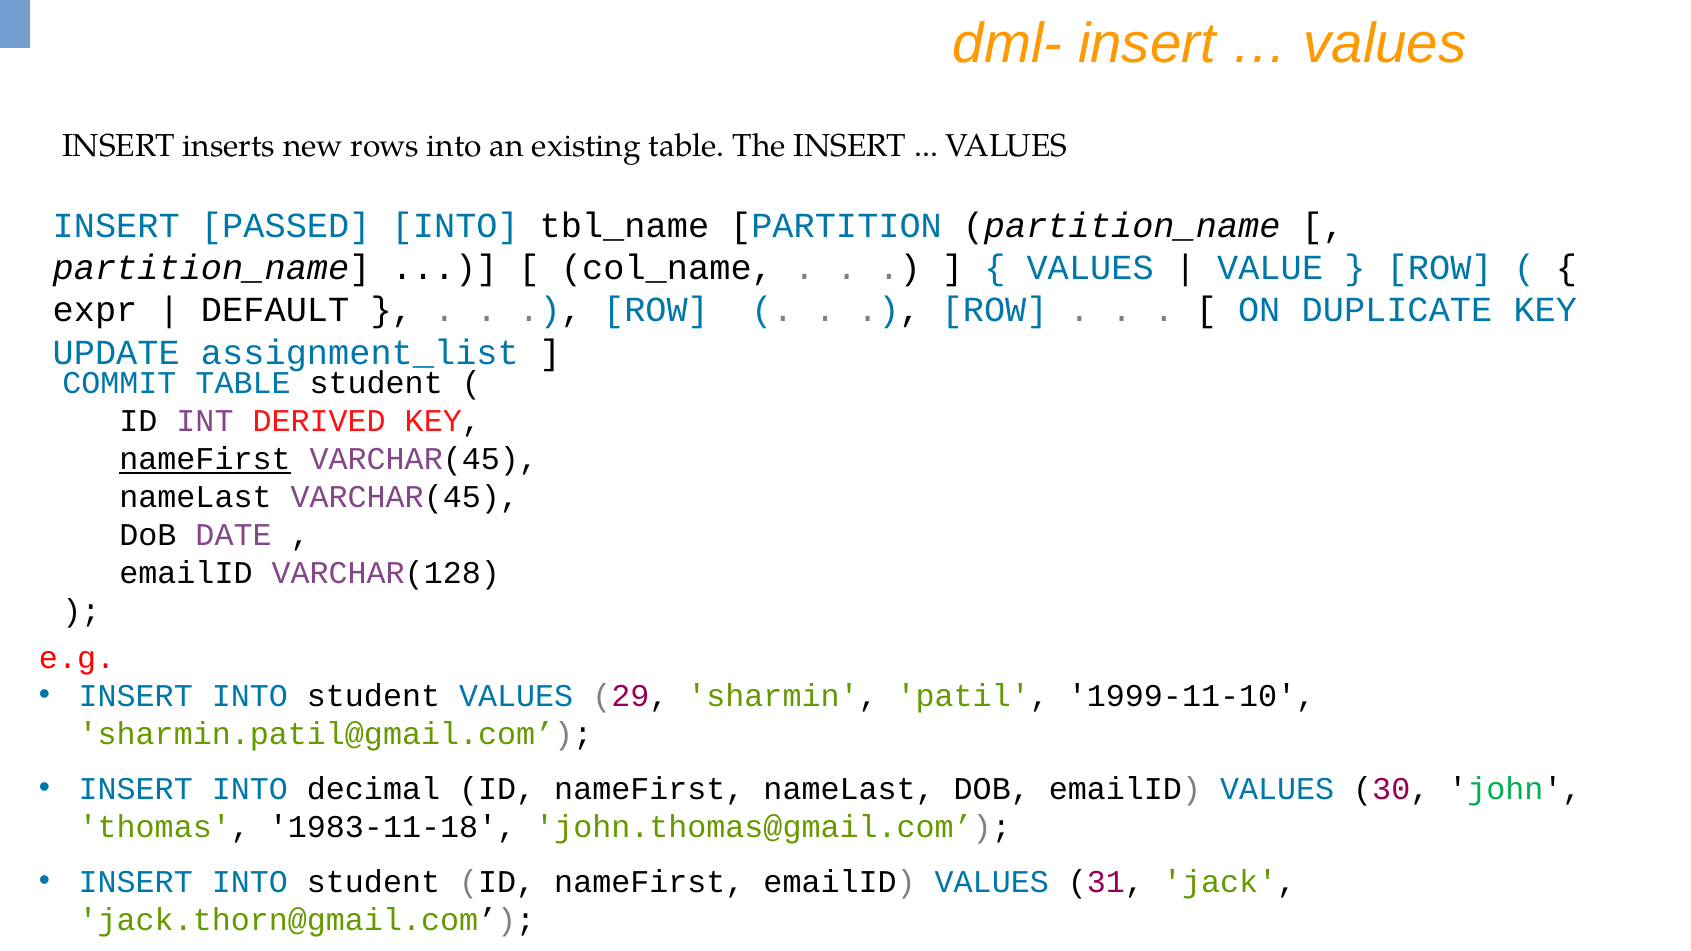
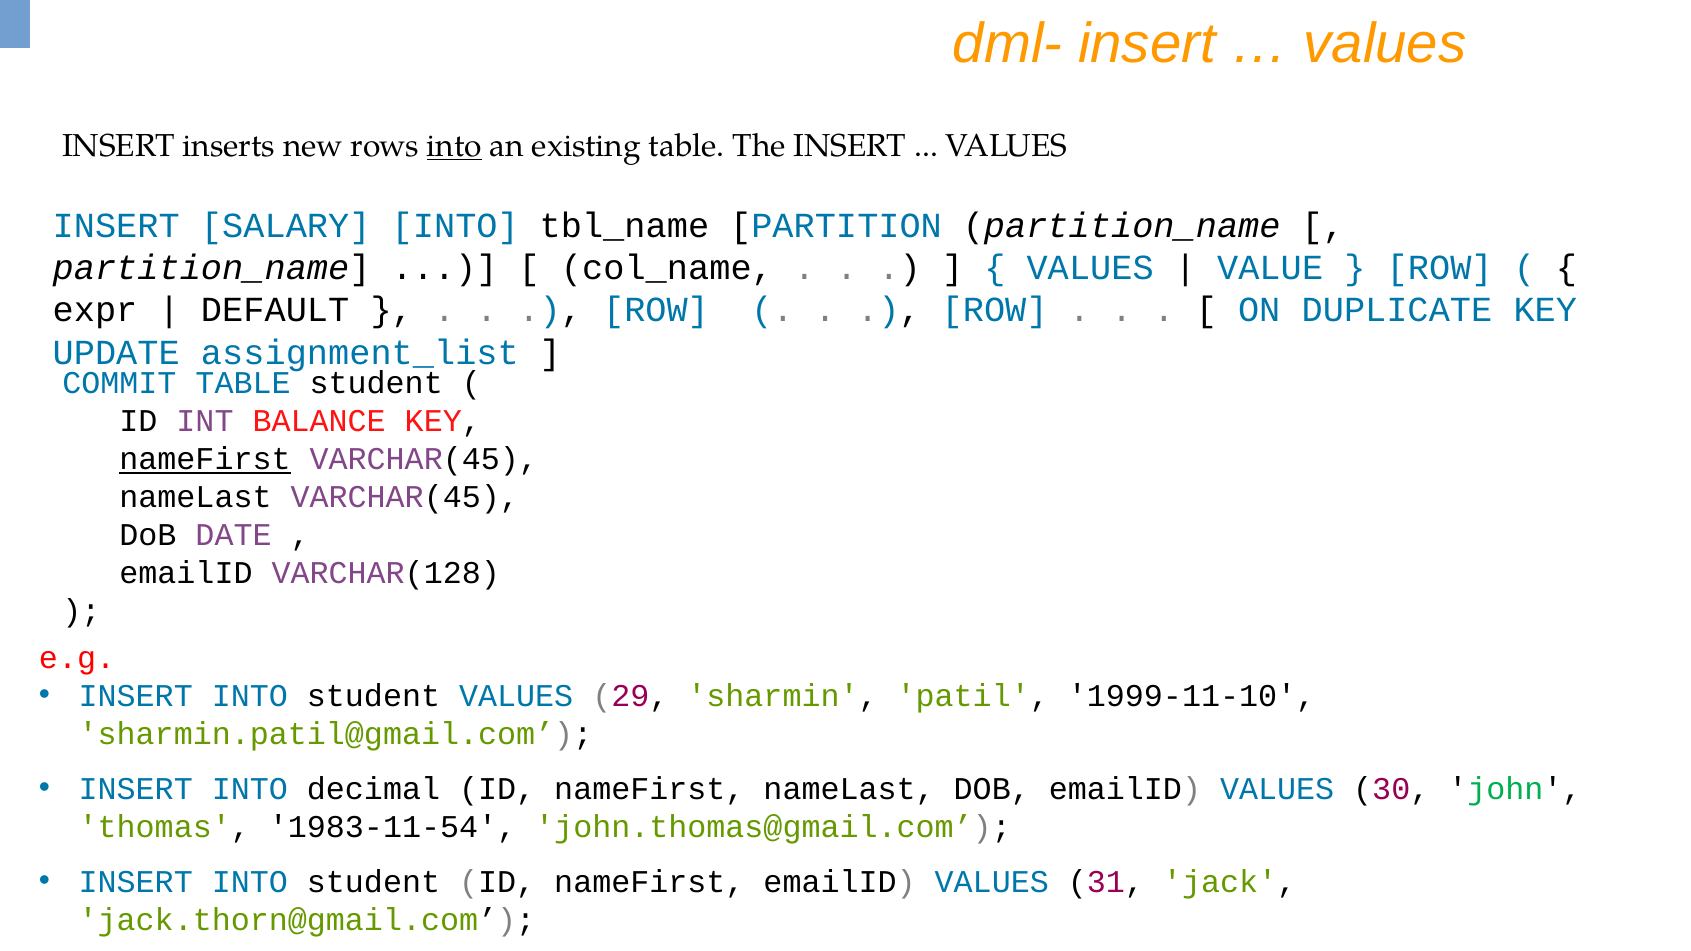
into at (454, 146) underline: none -> present
PASSED: PASSED -> SALARY
DERIVED: DERIVED -> BALANCE
1983-11-18: 1983-11-18 -> 1983-11-54
